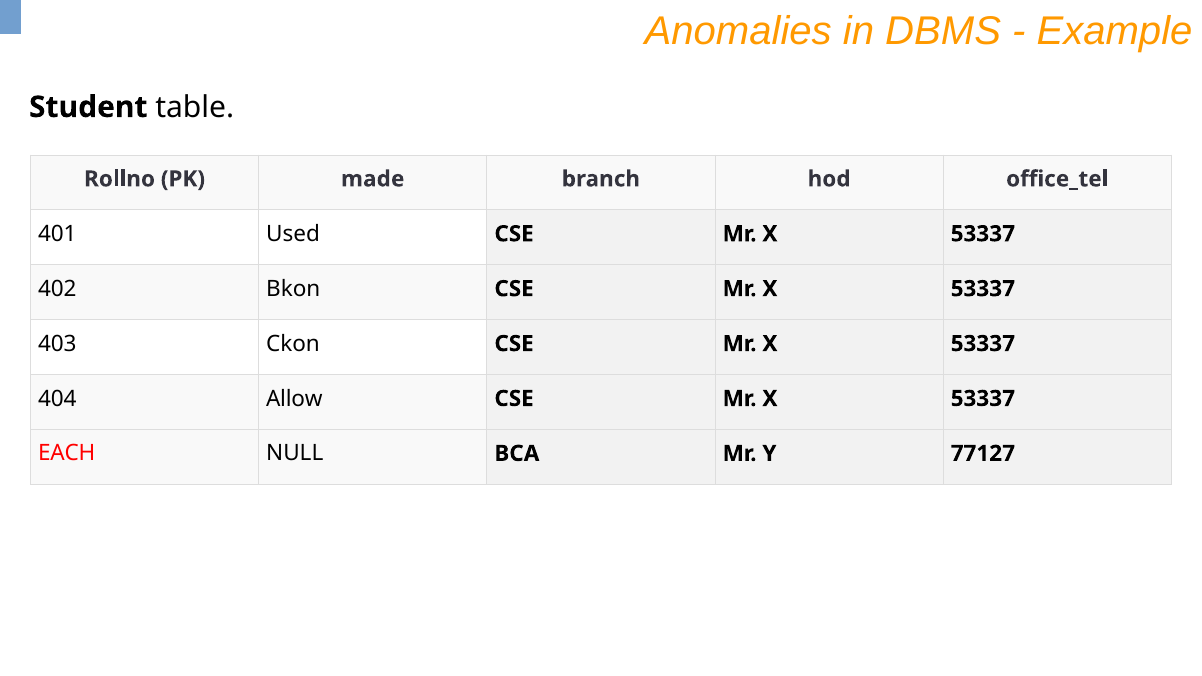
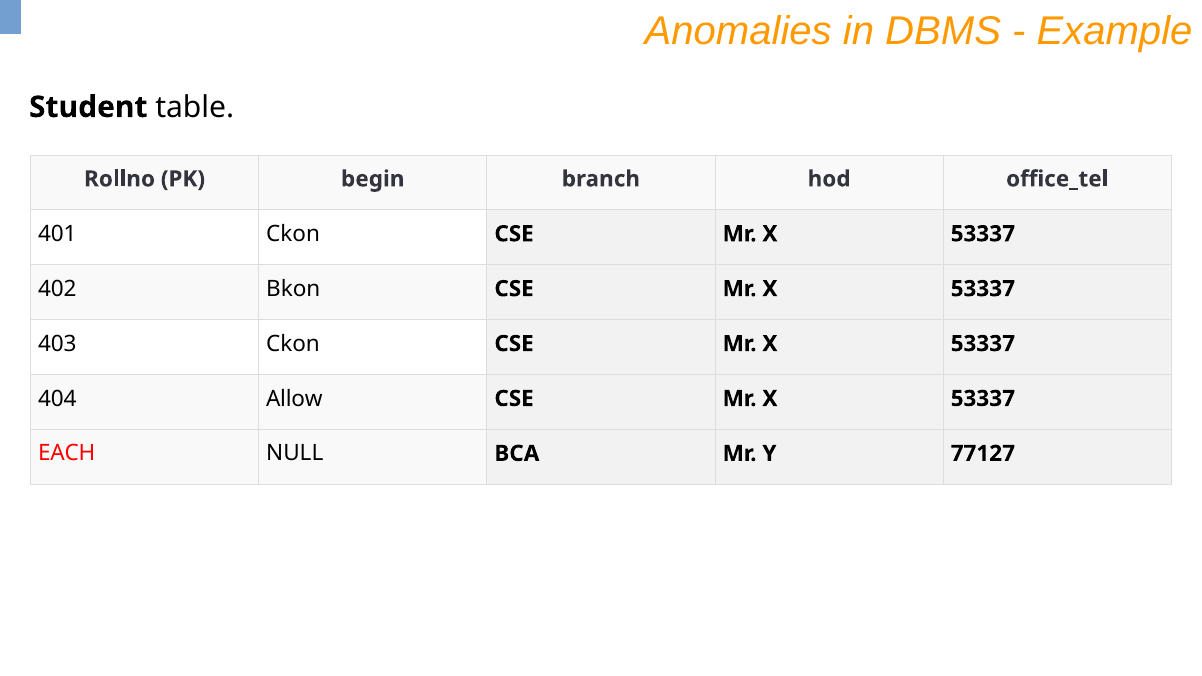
made: made -> begin
401 Used: Used -> Ckon
